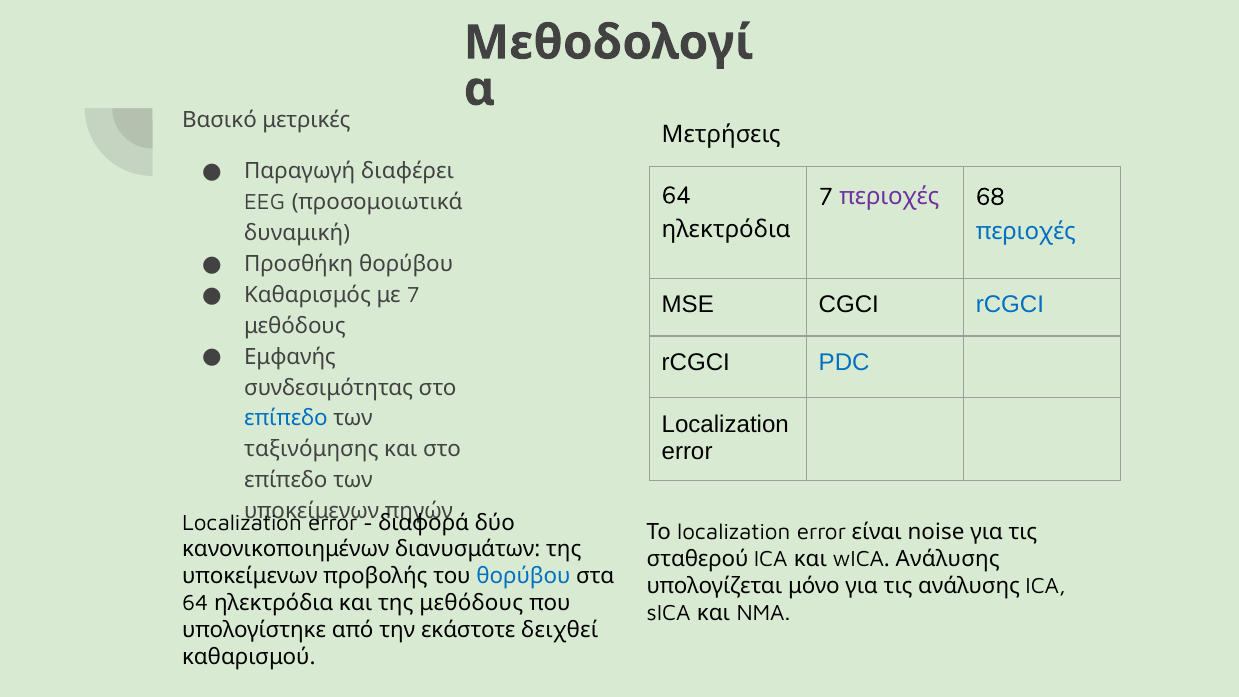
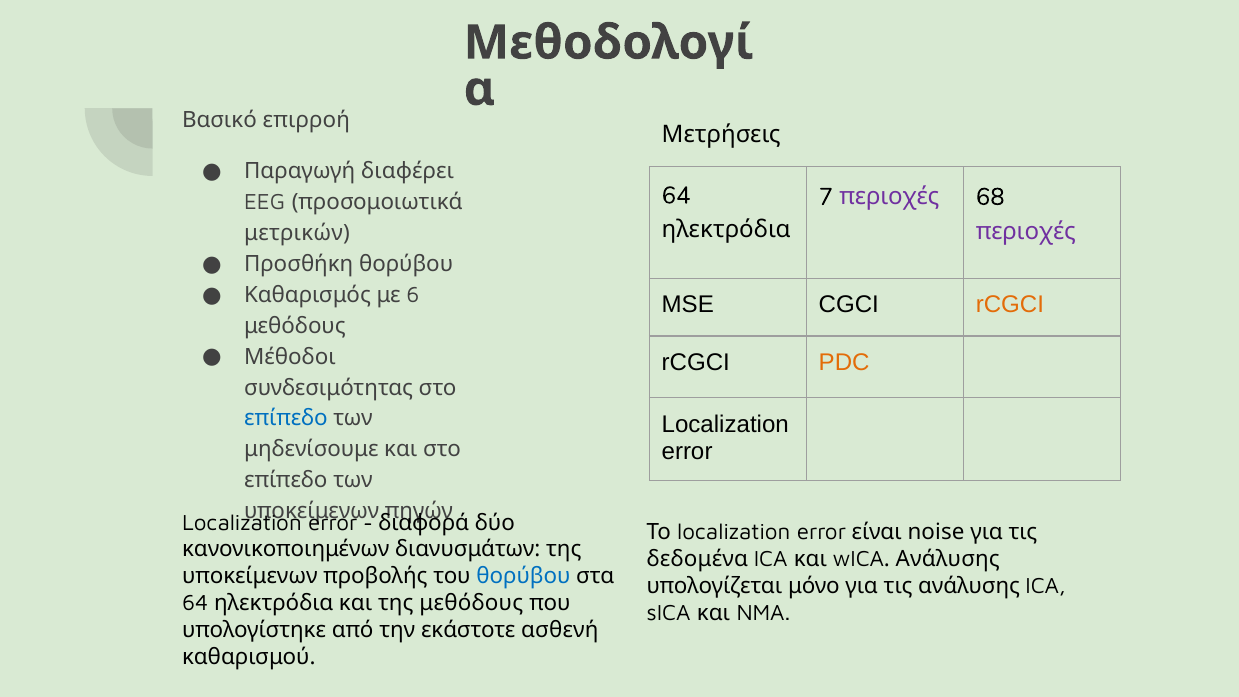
μετρικές: μετρικές -> επιρροή
περιοχές at (1026, 231) colour: blue -> purple
δυναμική: δυναμική -> μετρικών
με 7: 7 -> 6
rCGCI at (1010, 304) colour: blue -> orange
Εμφανής: Εμφανής -> Μέθοδοι
PDC colour: blue -> orange
ταξινόμησης: ταξινόμησης -> μηδενίσουμε
σταθερού: σταθερού -> δεδομένα
δειχθεί: δειχθεί -> ασθενή
